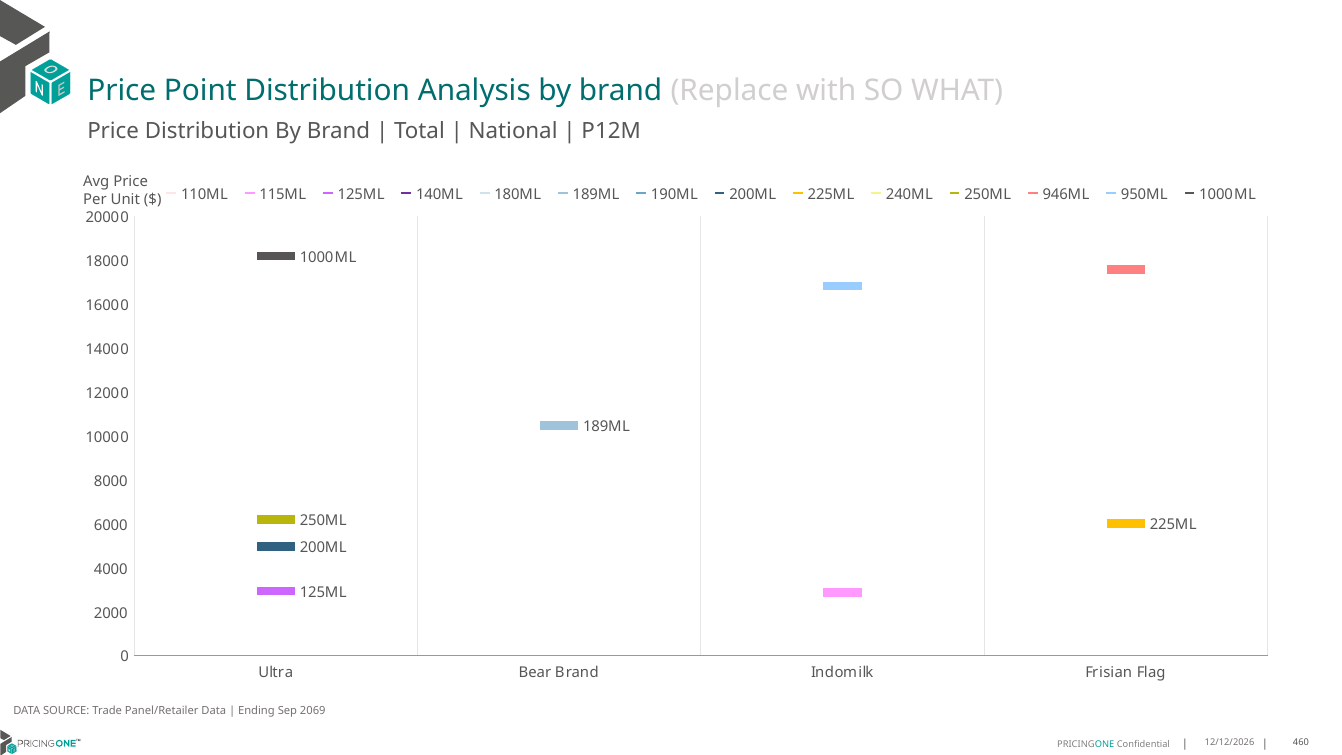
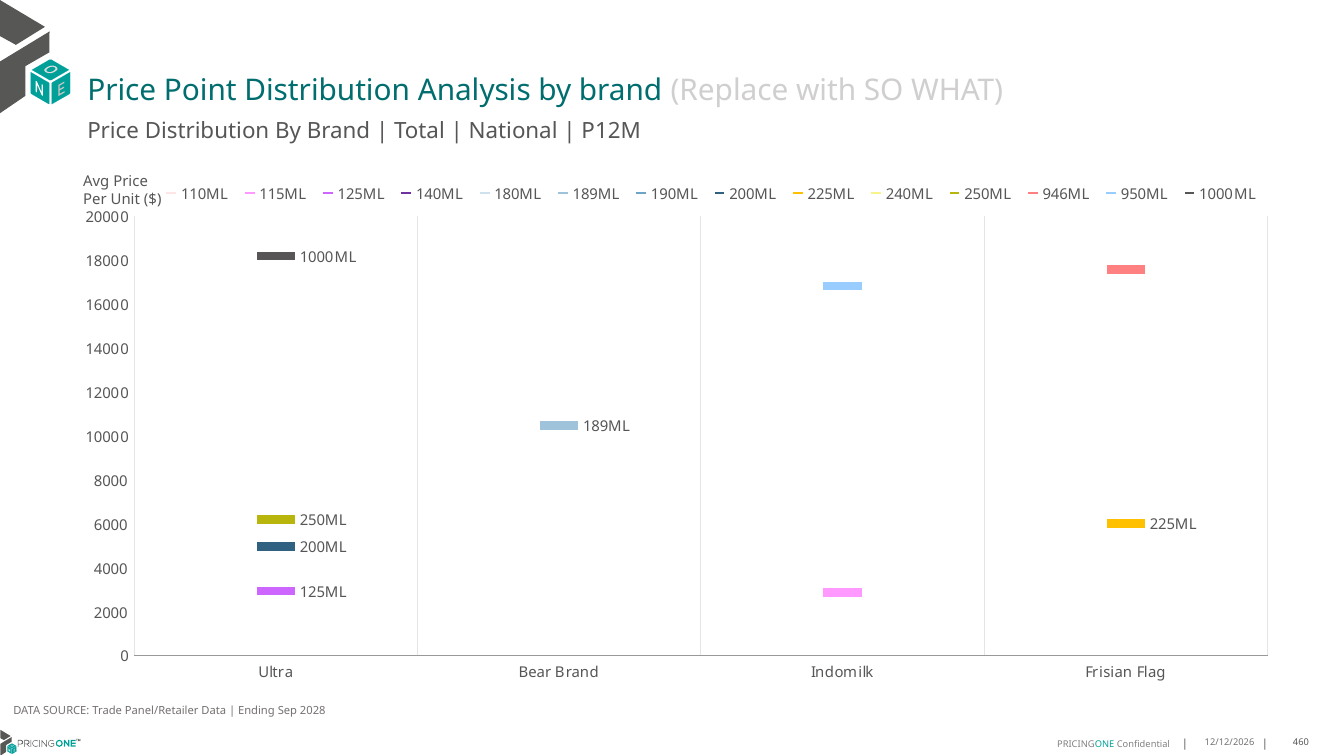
2069: 2069 -> 2028
